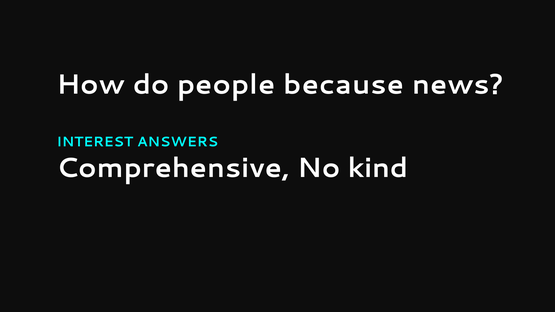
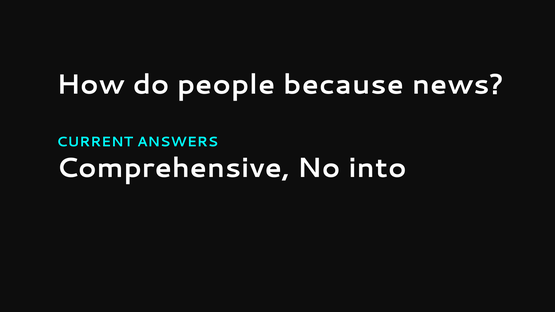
INTEREST: INTEREST -> CURRENT
kind: kind -> into
